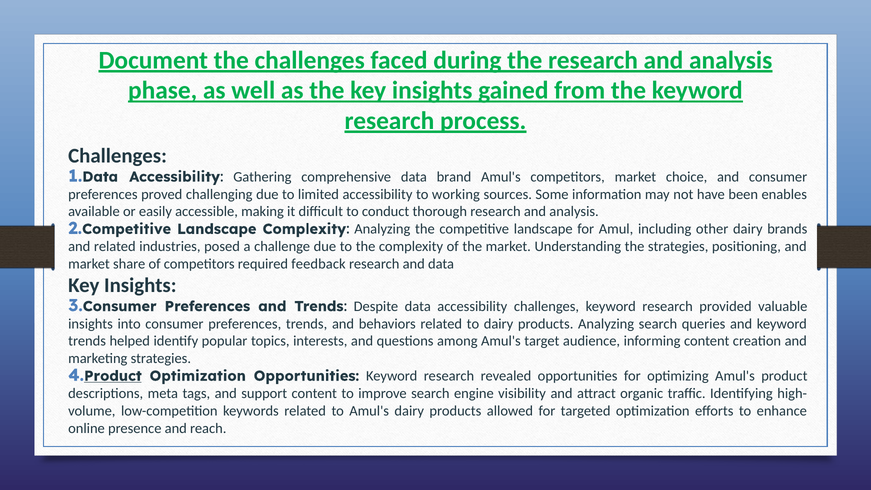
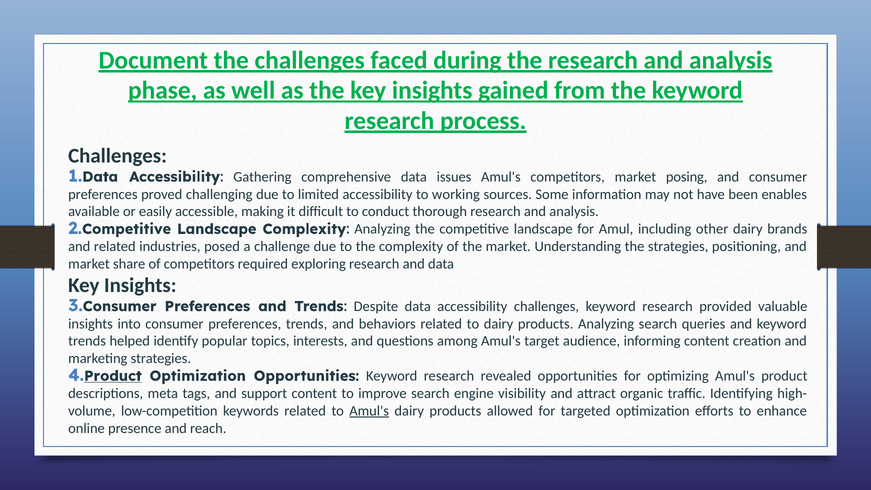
brand: brand -> issues
choice: choice -> posing
feedback: feedback -> exploring
Amul's at (369, 411) underline: none -> present
